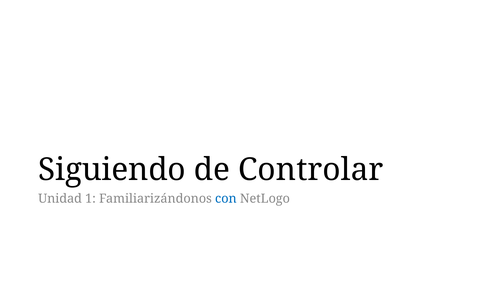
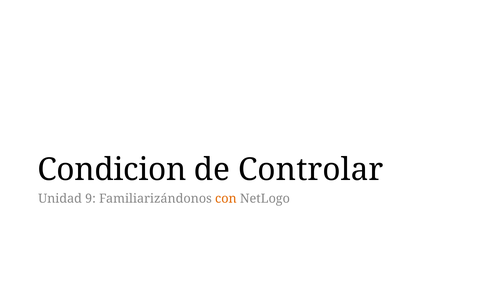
Siguiendo: Siguiendo -> Condicion
1: 1 -> 9
con colour: blue -> orange
